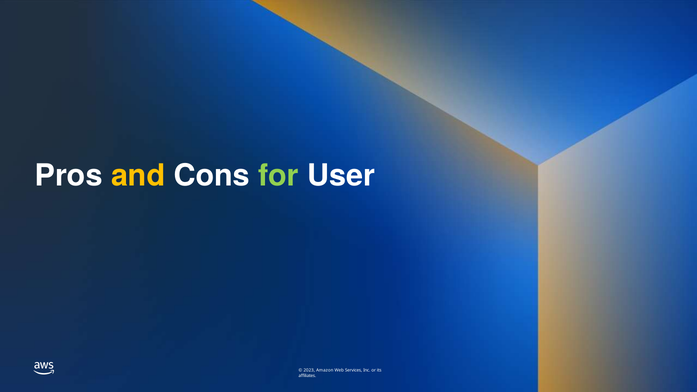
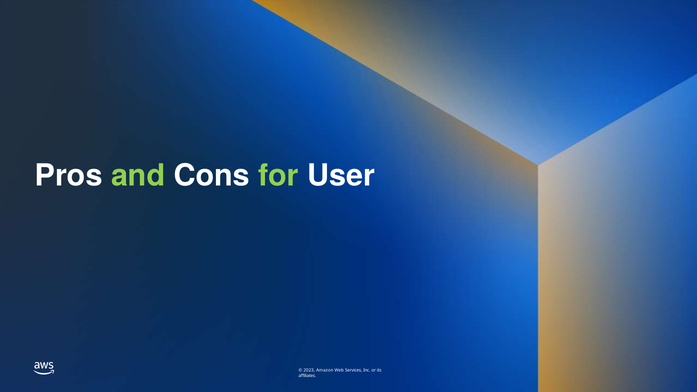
and colour: yellow -> light green
